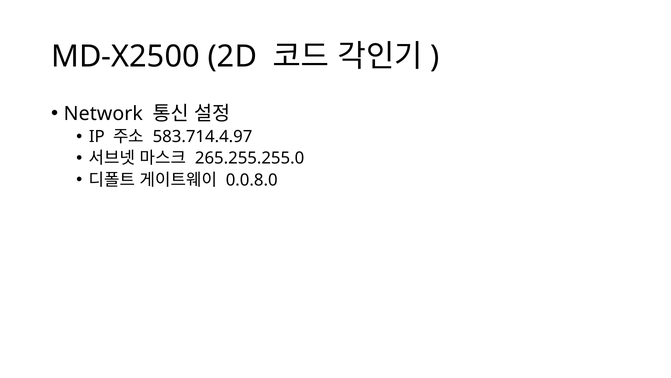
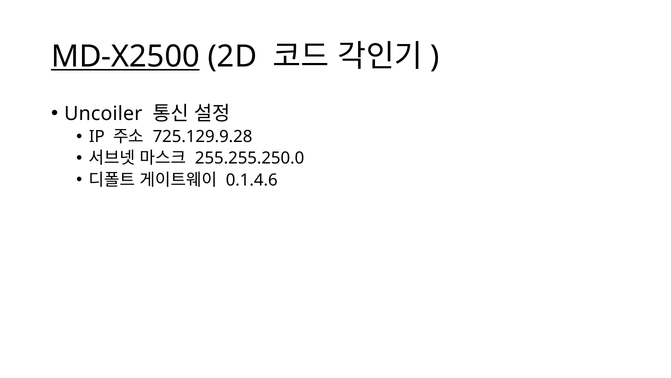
MD-X2500 underline: none -> present
Network: Network -> Uncoiler
583.714.4.97: 583.714.4.97 -> 725.129.9.28
265.255.255.0: 265.255.255.0 -> 255.255.250.0
0.0.8.0: 0.0.8.0 -> 0.1.4.6
